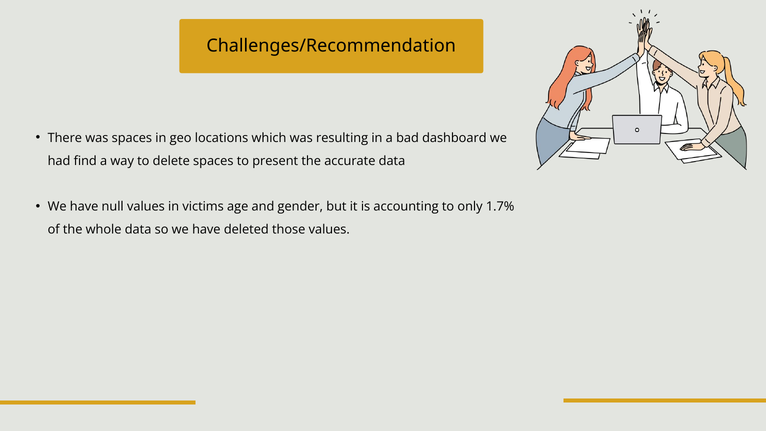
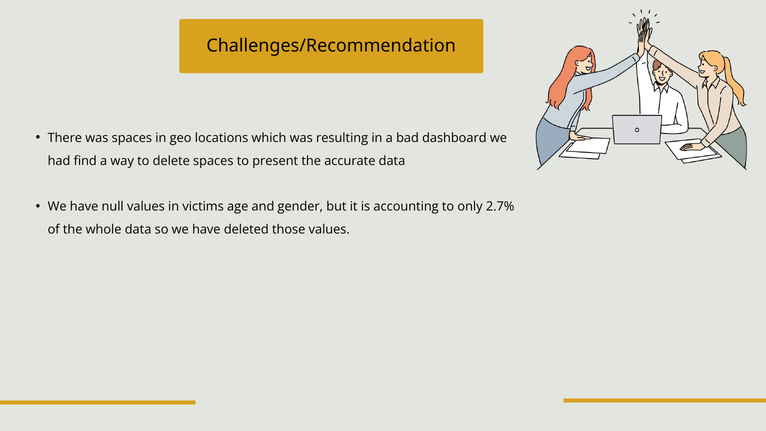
1.7%: 1.7% -> 2.7%
